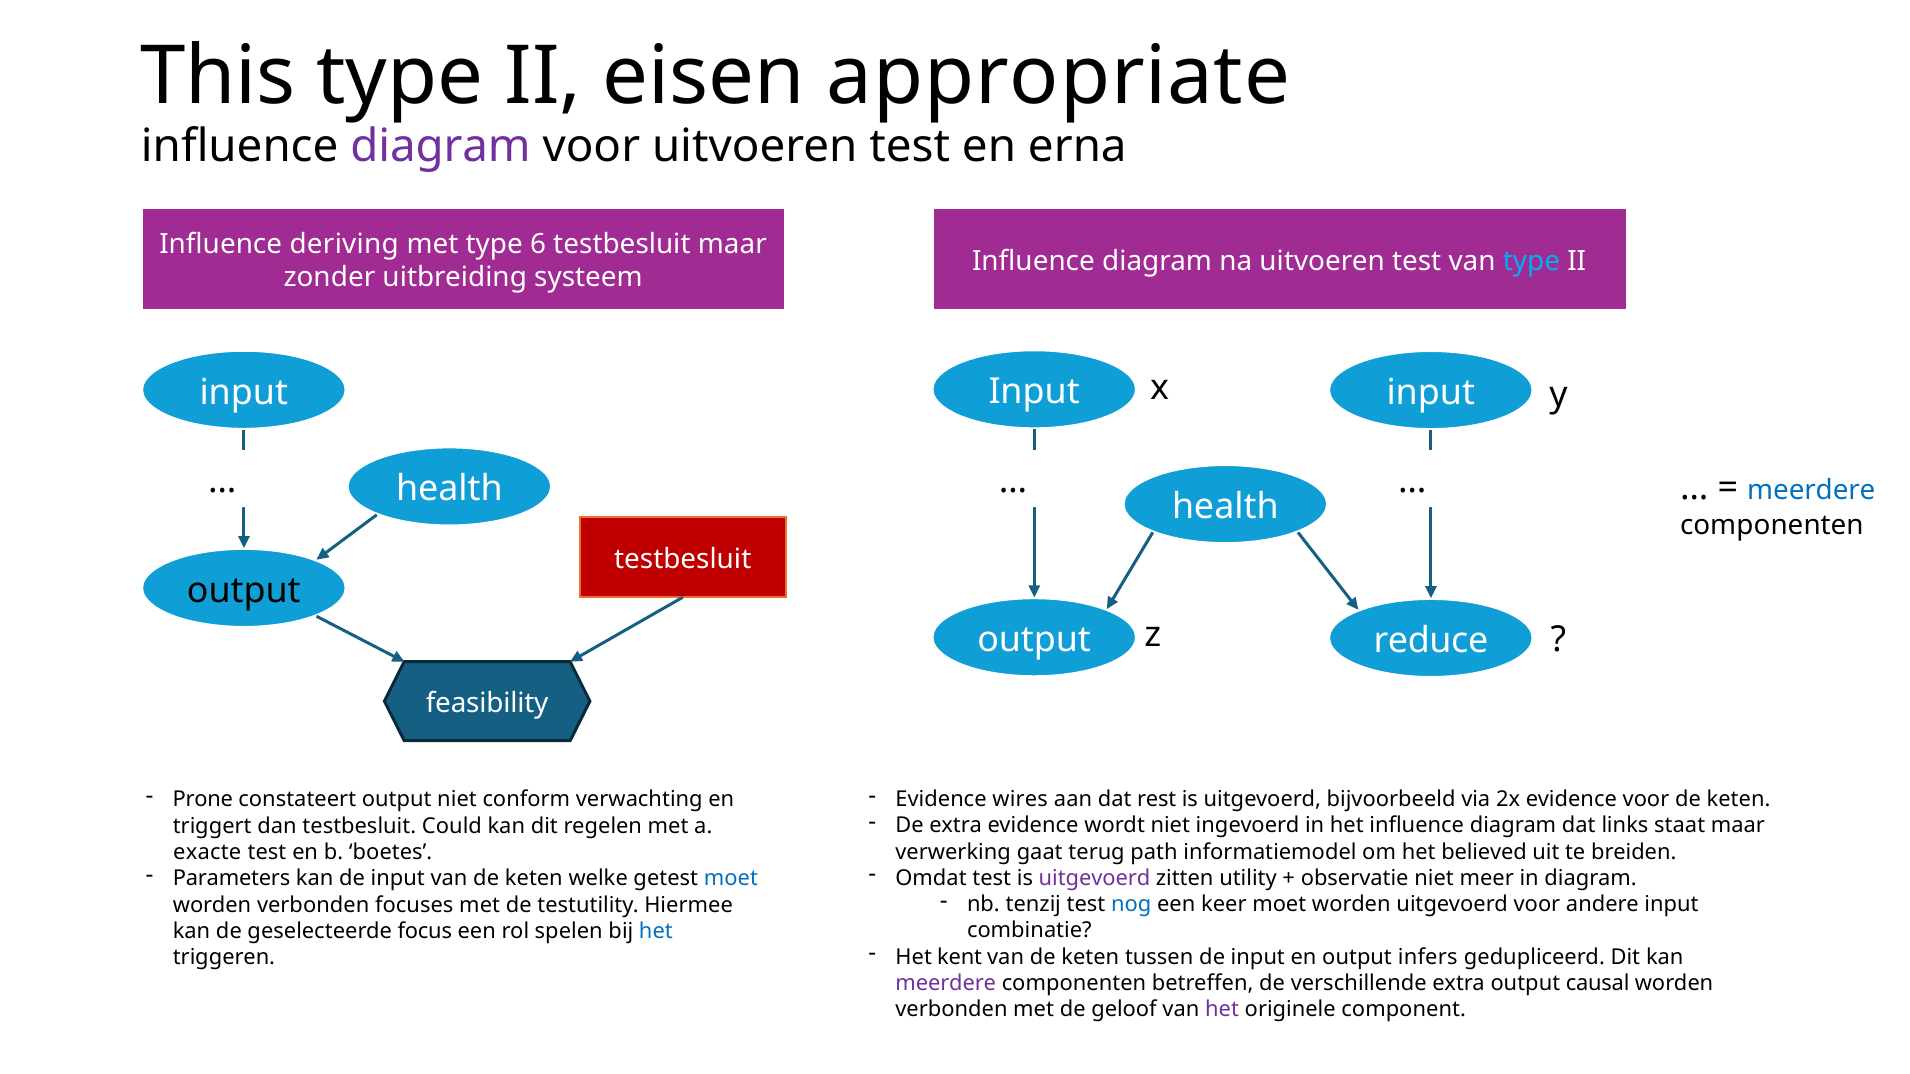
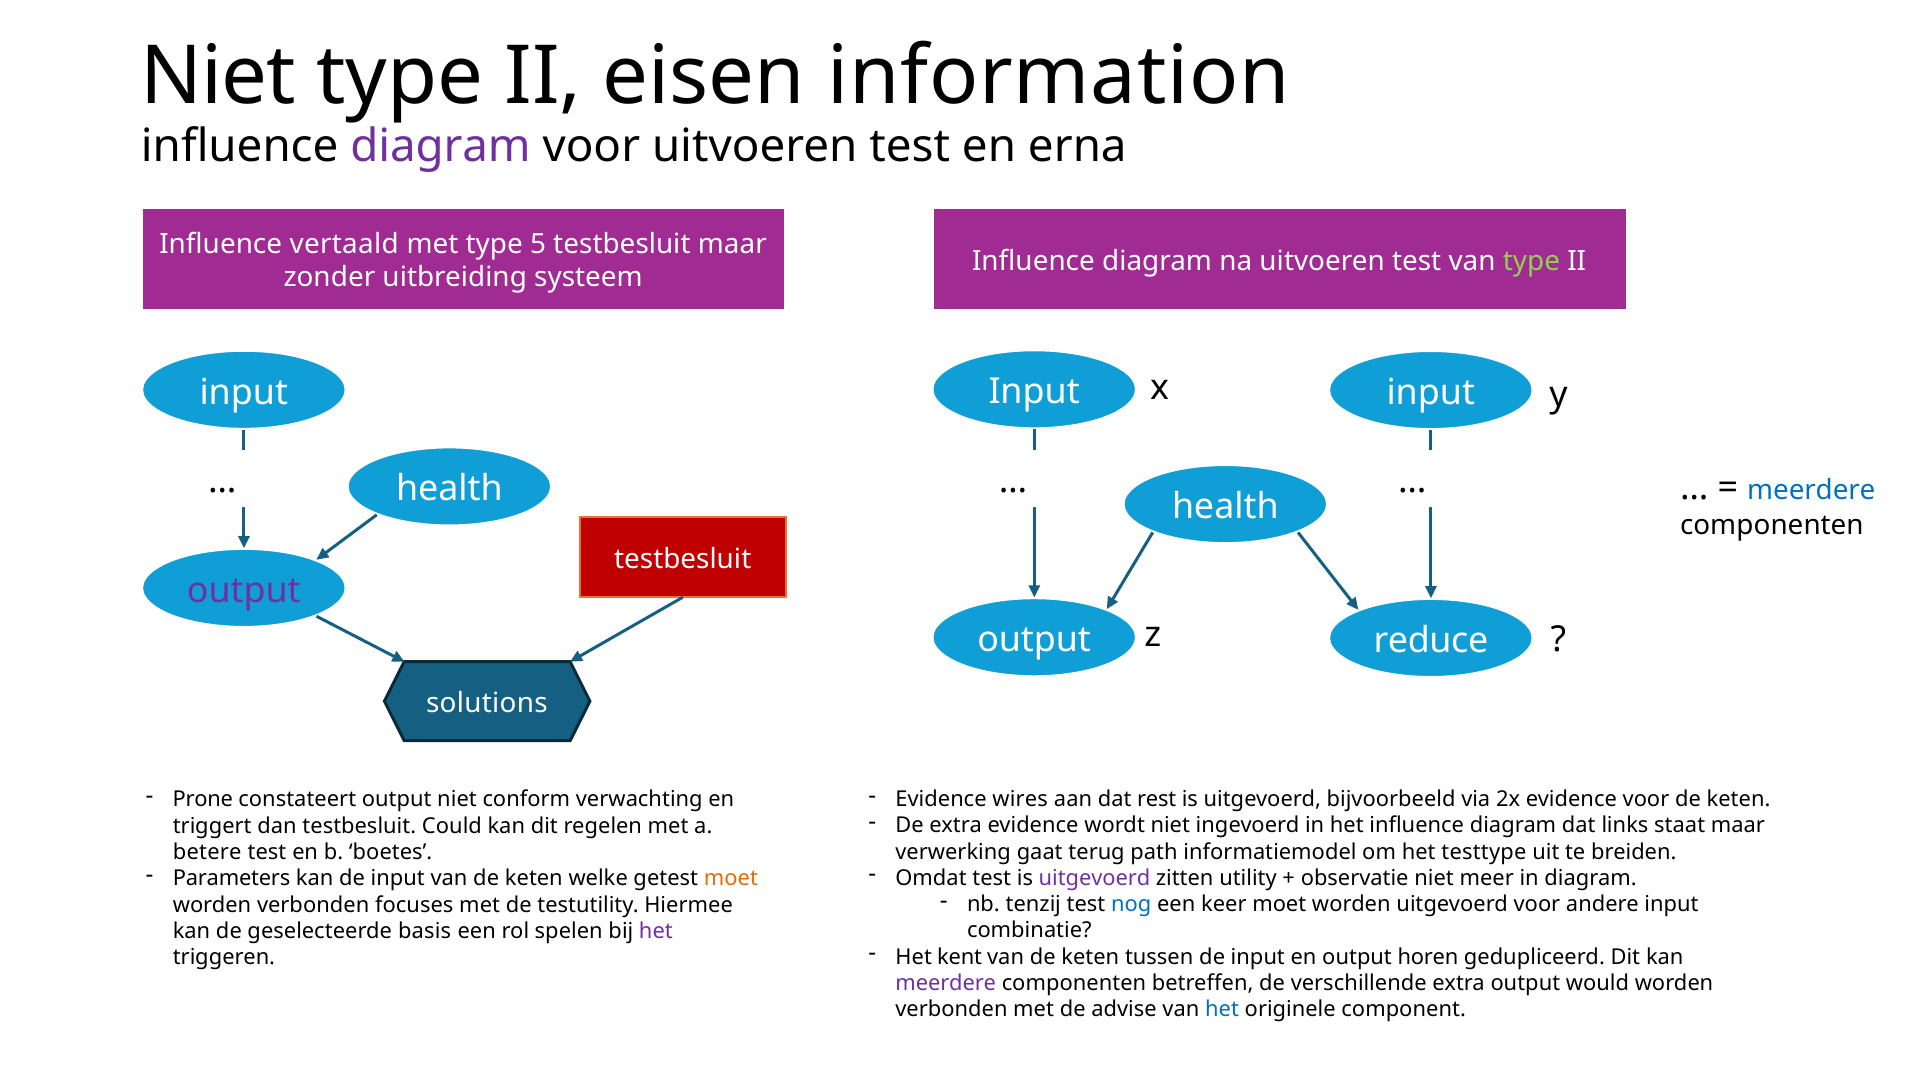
This at (218, 77): This -> Niet
appropriate: appropriate -> information
deriving: deriving -> vertaald
6: 6 -> 5
type at (1531, 261) colour: light blue -> light green
output at (244, 591) colour: black -> purple
feasibility: feasibility -> solutions
believed: believed -> testtype
exacte: exacte -> betere
moet at (731, 879) colour: blue -> orange
focus: focus -> basis
het at (656, 931) colour: blue -> purple
infers: infers -> horen
causal: causal -> would
geloof: geloof -> advise
het at (1222, 1010) colour: purple -> blue
